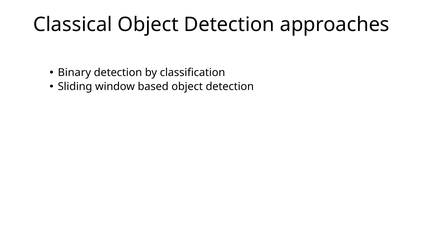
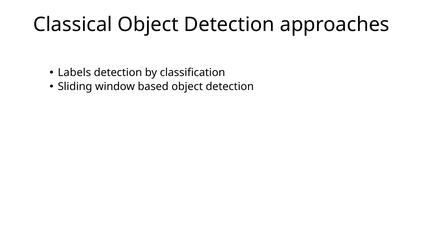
Binary: Binary -> Labels
